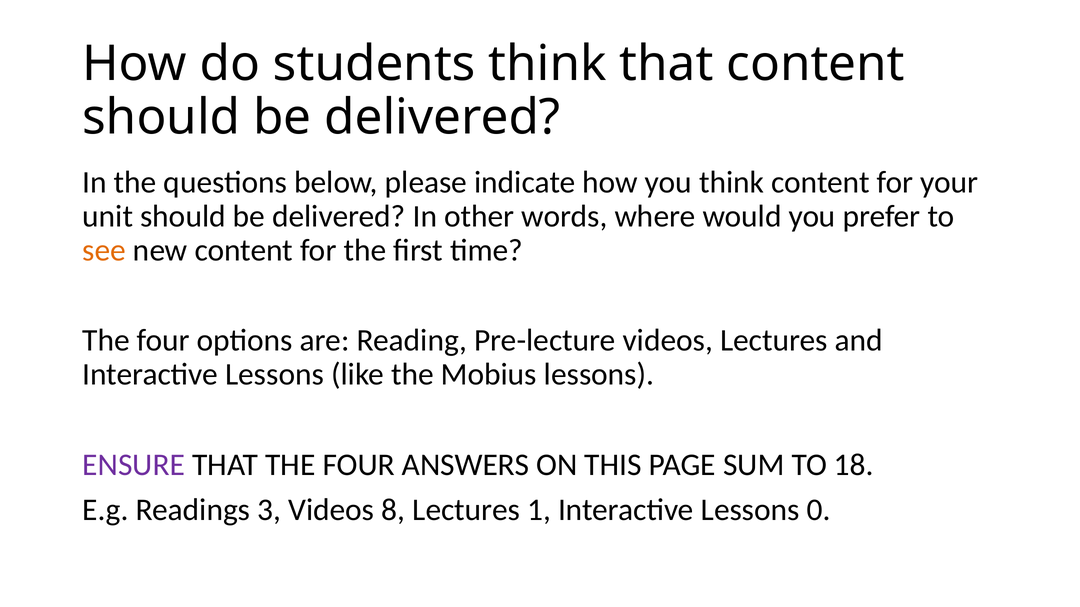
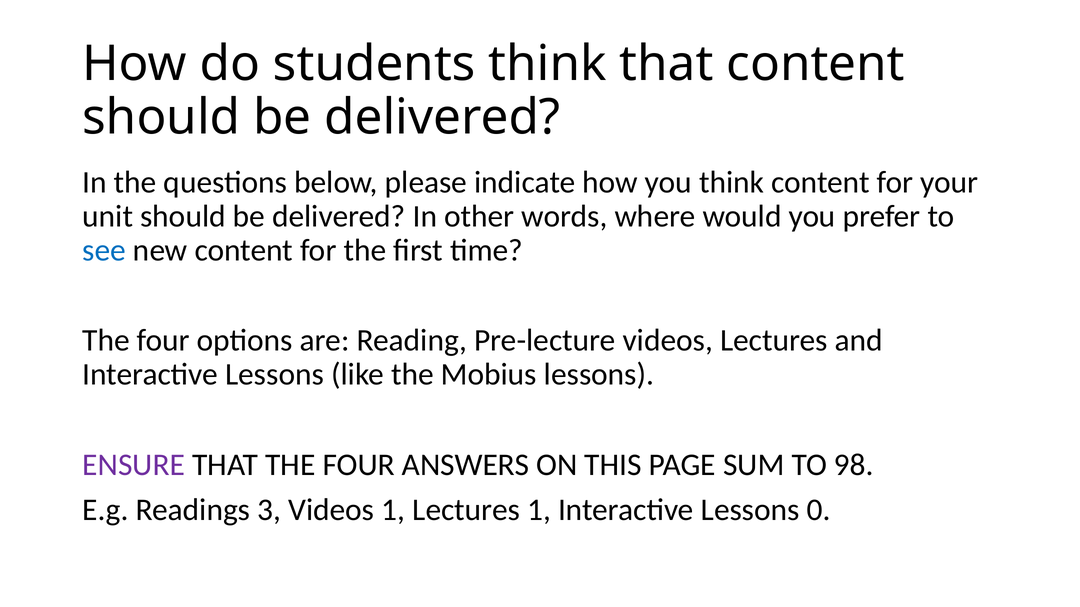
see colour: orange -> blue
18: 18 -> 98
Videos 8: 8 -> 1
